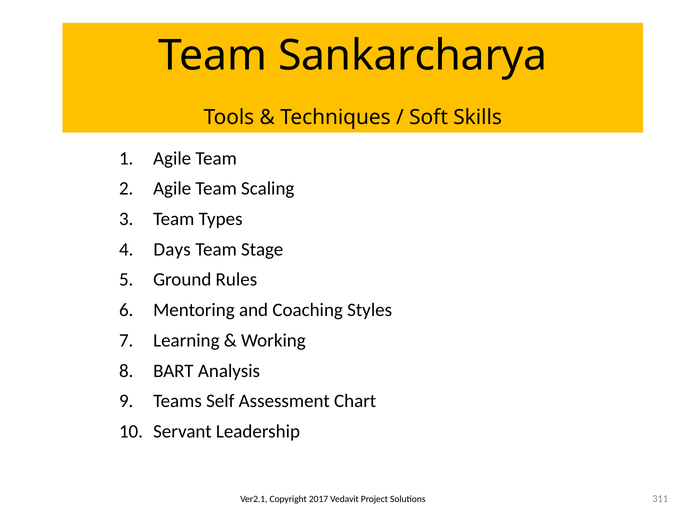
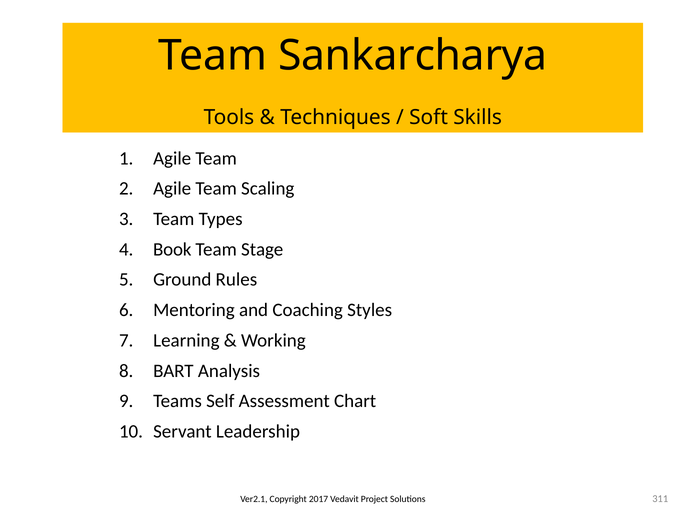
Days: Days -> Book
